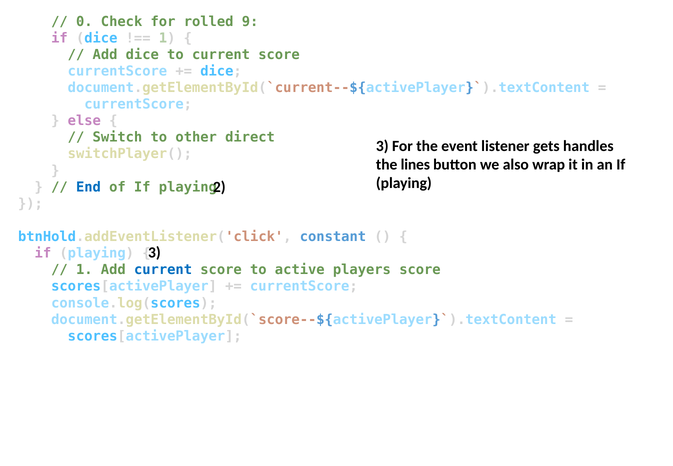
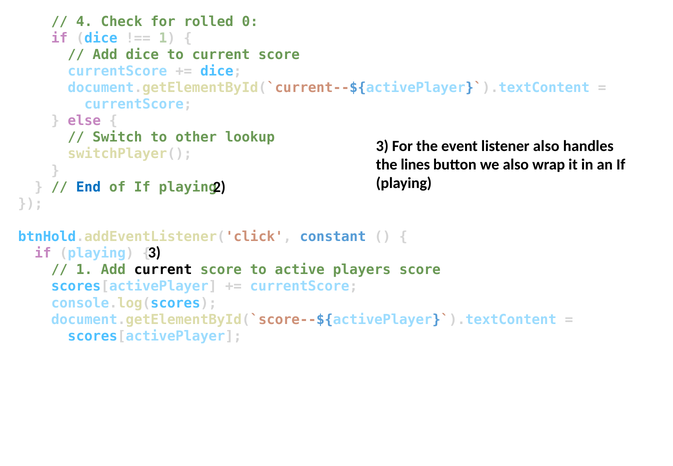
0: 0 -> 4
9: 9 -> 0
direct: direct -> lookup
listener gets: gets -> also
current at (163, 270) colour: blue -> black
